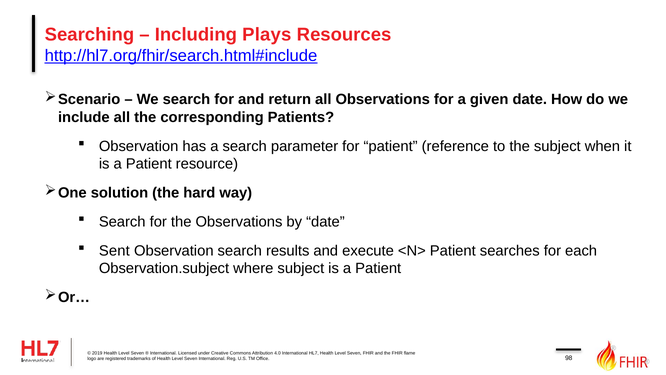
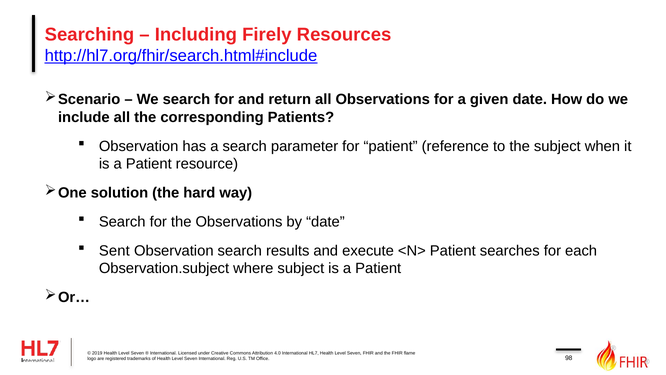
Plays: Plays -> Firely
